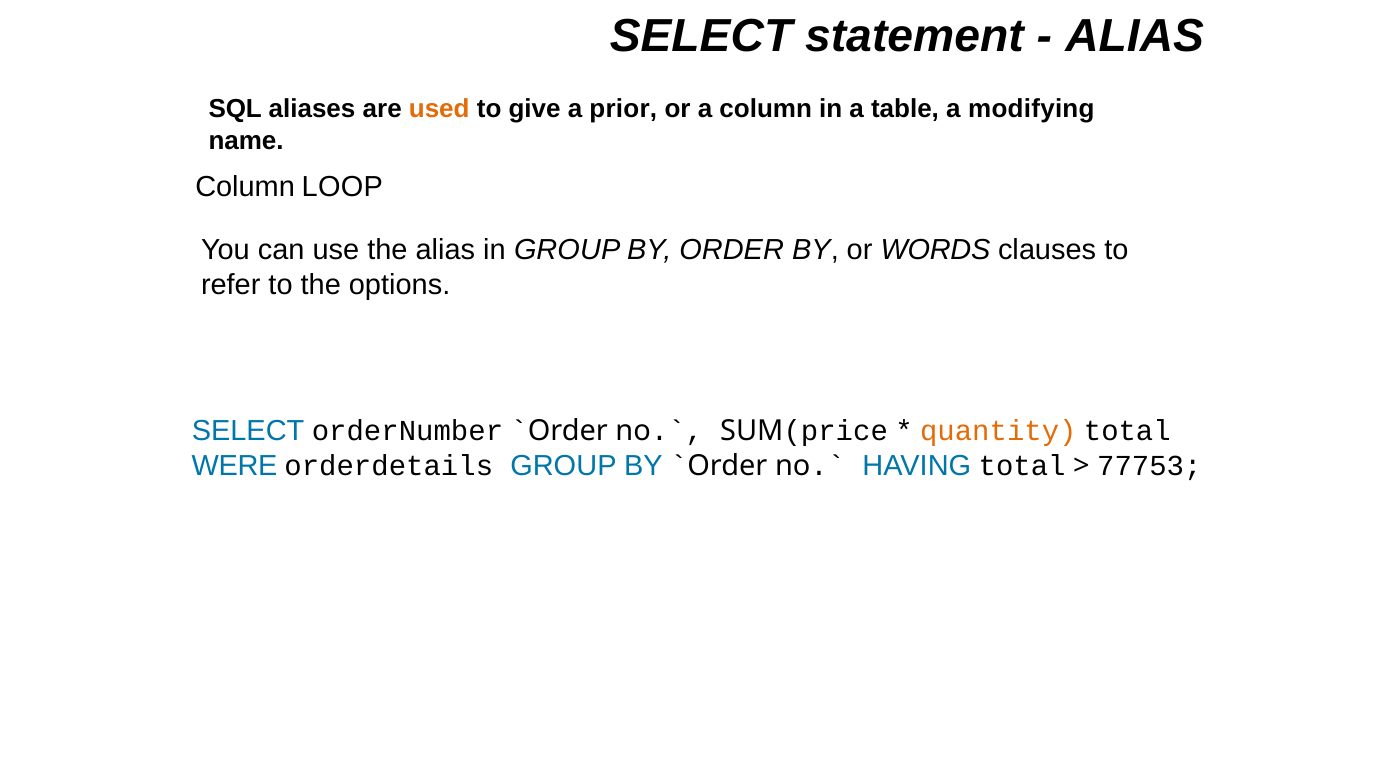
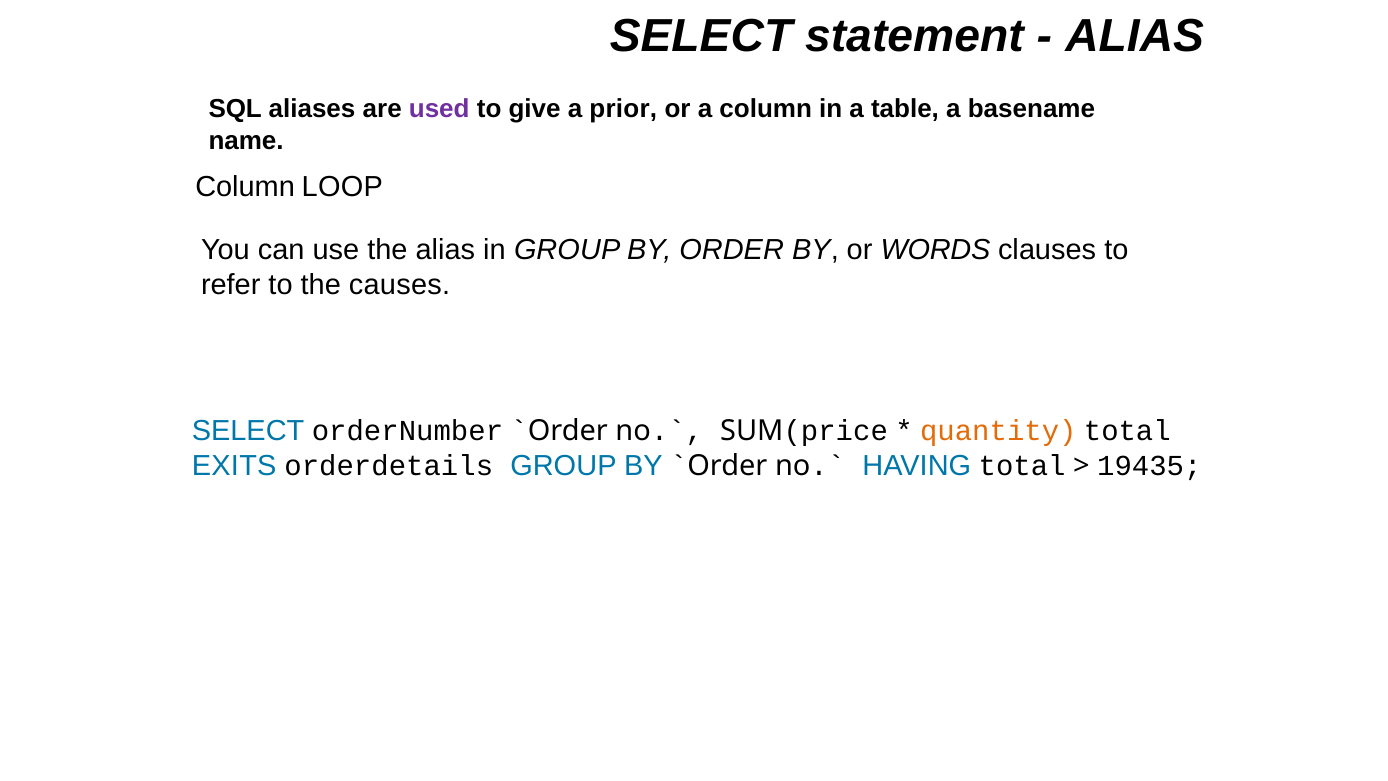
used colour: orange -> purple
modifying: modifying -> basename
options: options -> causes
WERE: WERE -> EXITS
77753: 77753 -> 19435
